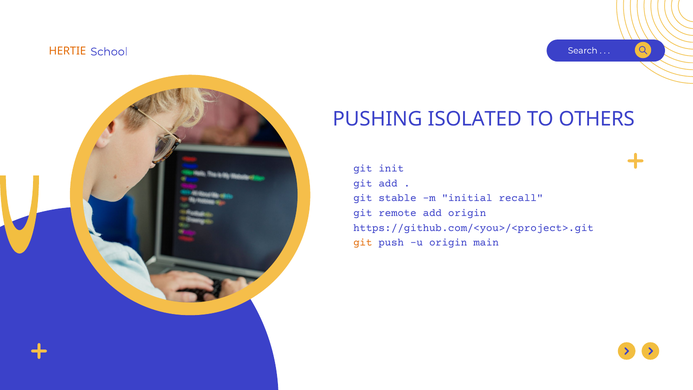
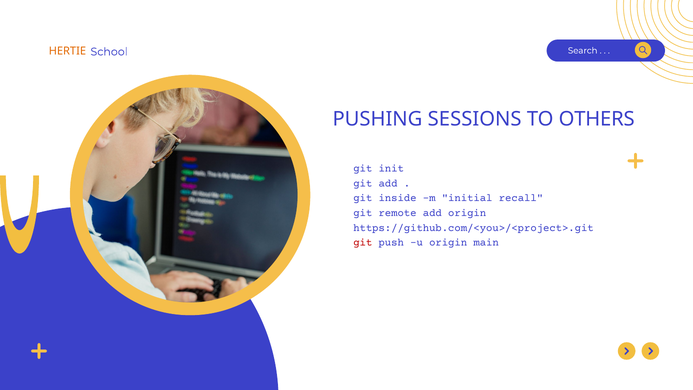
ISOLATED: ISOLATED -> SESSIONS
stable: stable -> inside
git at (363, 242) colour: orange -> red
